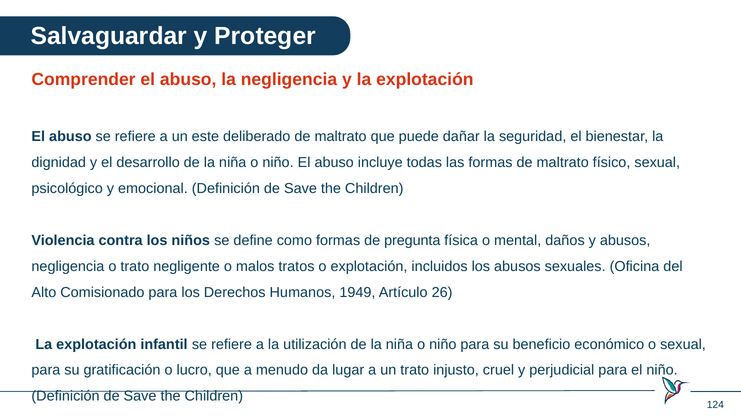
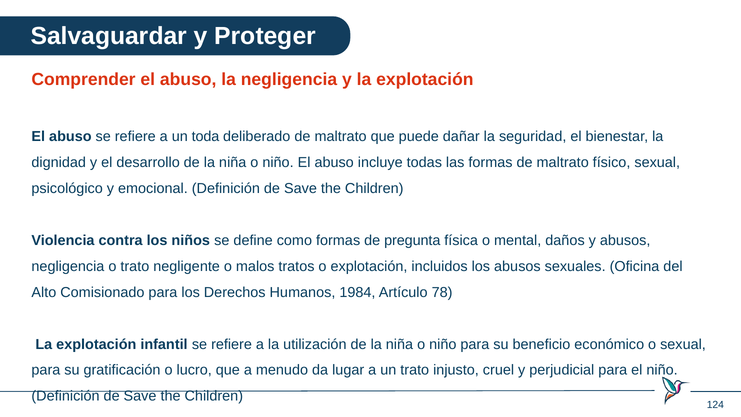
este: este -> toda
1949: 1949 -> 1984
26: 26 -> 78
